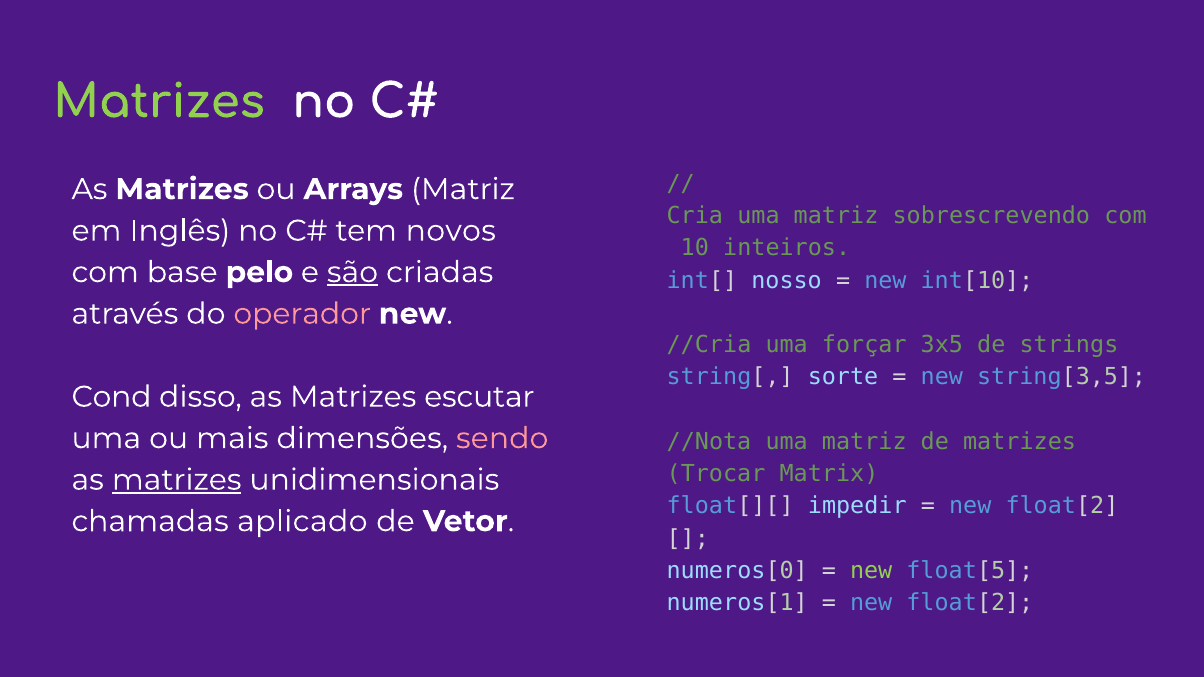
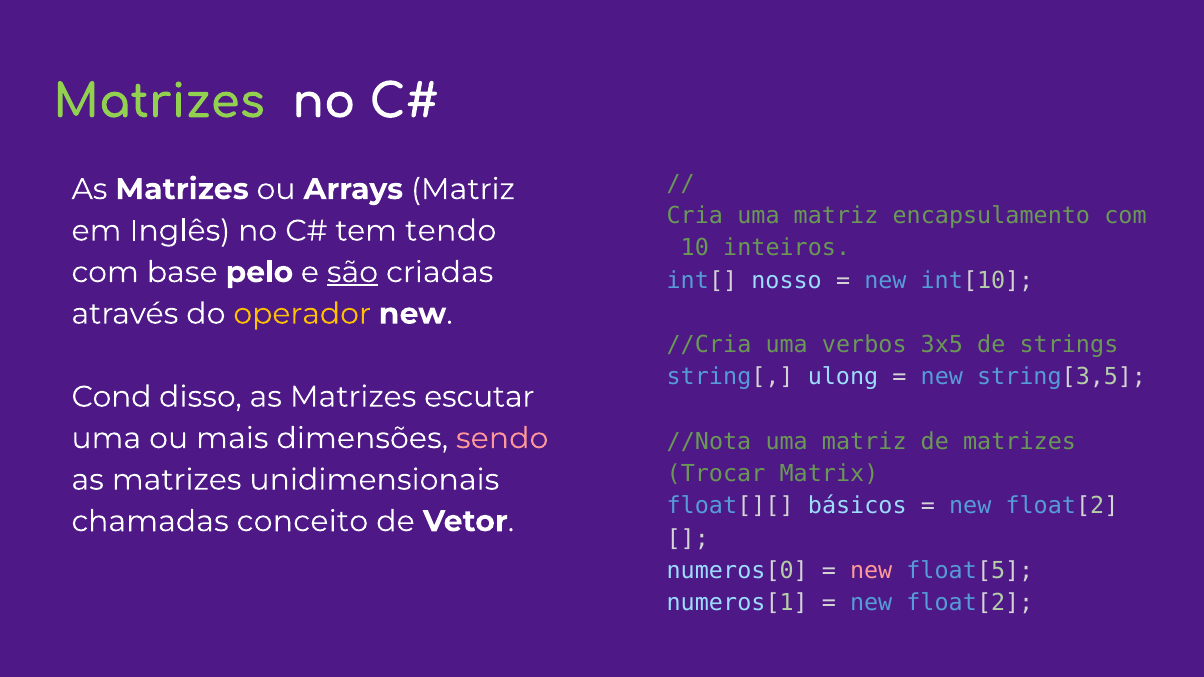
sobrescrevendo: sobrescrevendo -> encapsulamento
novos: novos -> tendo
operador colour: pink -> yellow
forçar: forçar -> verbos
sorte: sorte -> ulong
matrizes at (177, 480) underline: present -> none
impedir: impedir -> básicos
aplicado: aplicado -> conceito
new at (871, 571) colour: light green -> pink
